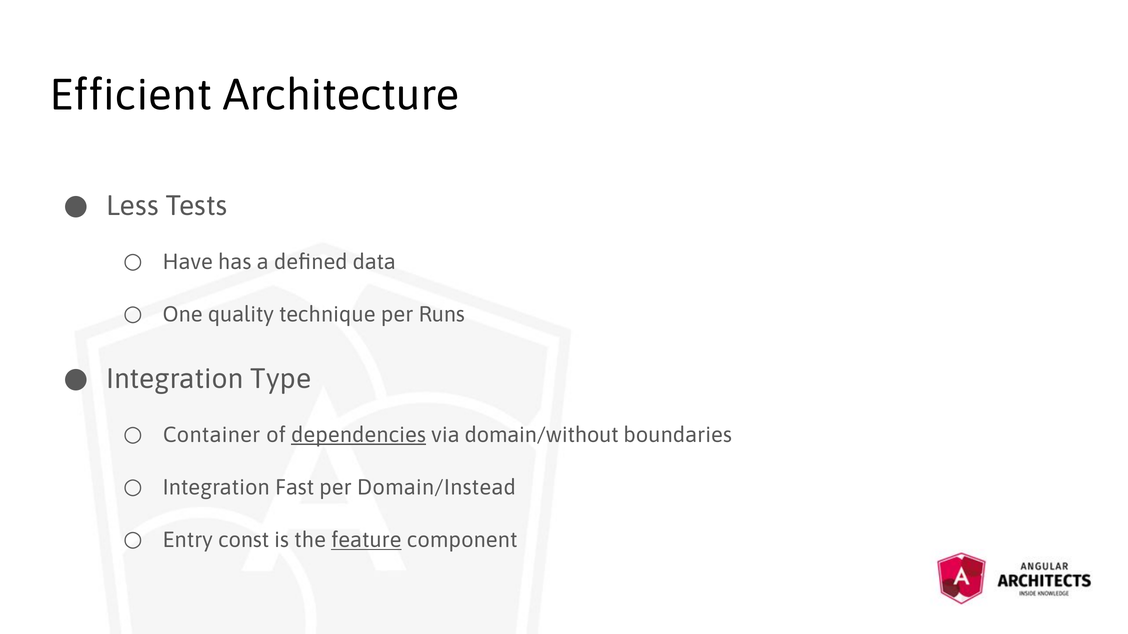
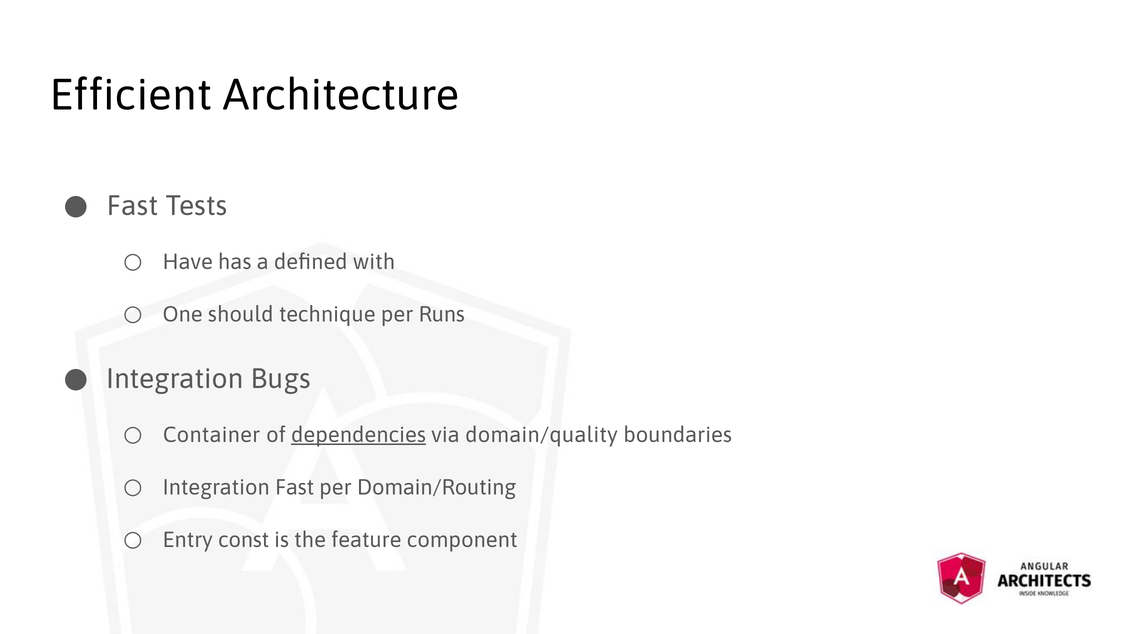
Less at (132, 206): Less -> Fast
data: data -> with
quality: quality -> should
Type: Type -> Bugs
domain/without: domain/without -> domain/quality
Domain/Instead: Domain/Instead -> Domain/Routing
feature underline: present -> none
